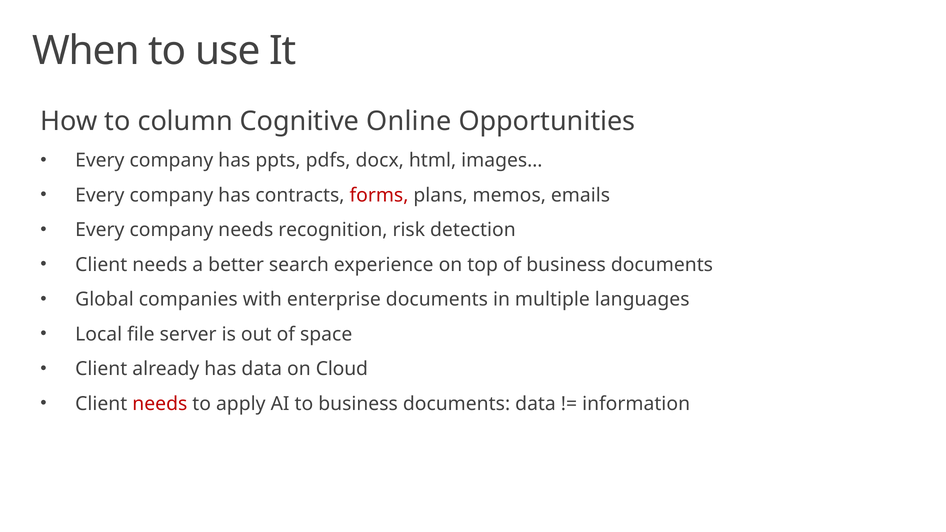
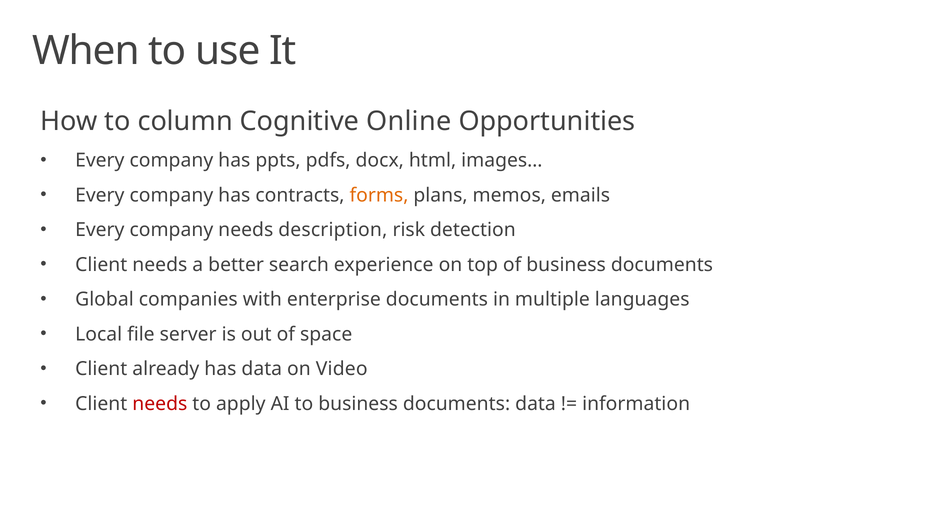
forms colour: red -> orange
recognition: recognition -> description
Cloud: Cloud -> Video
